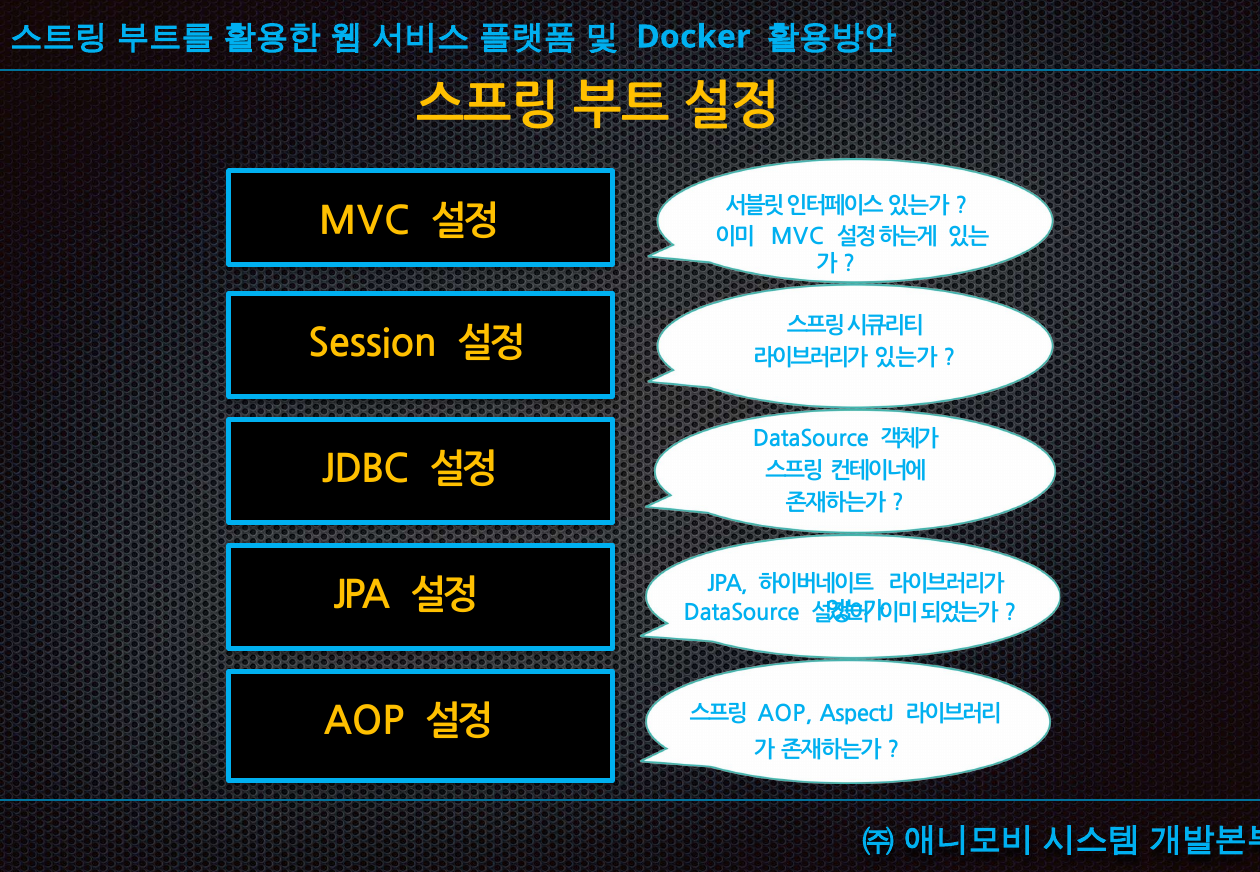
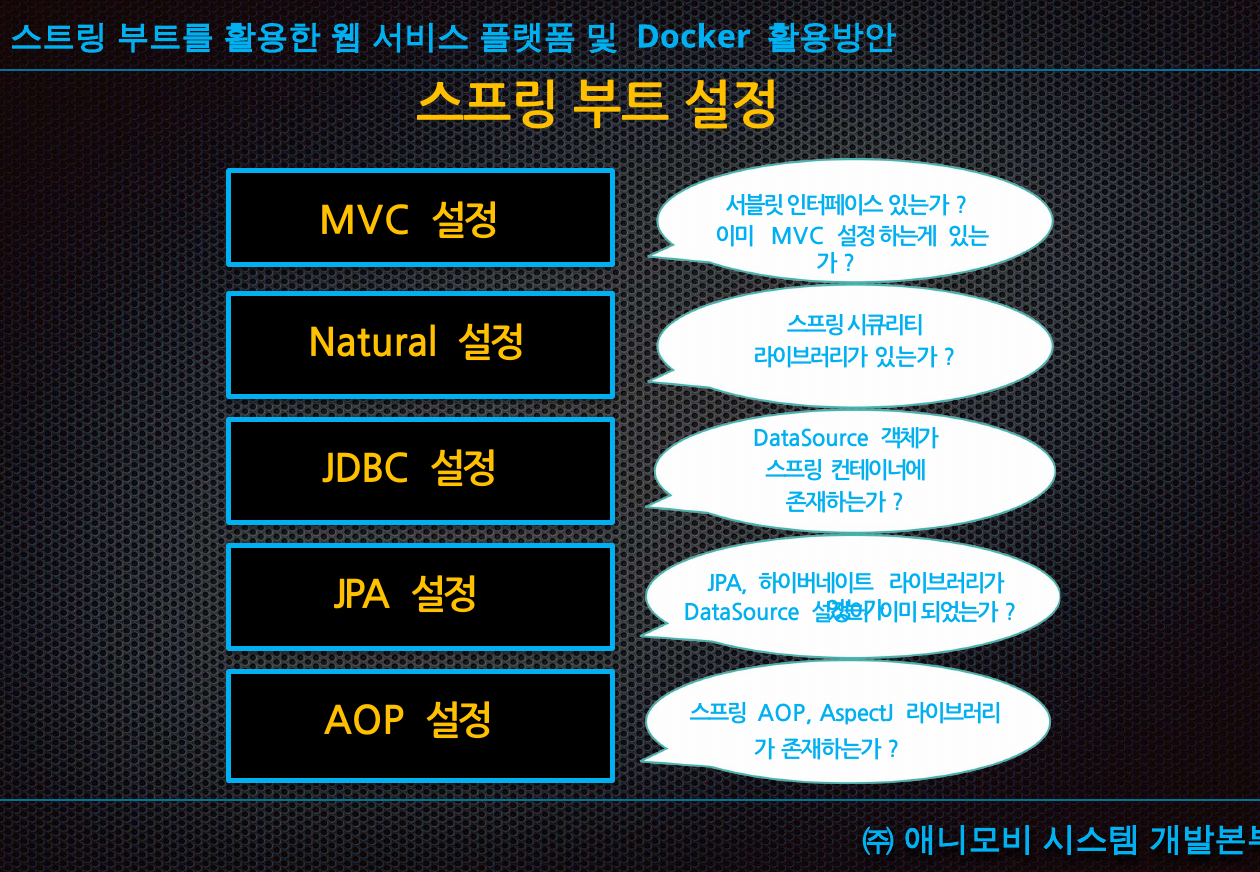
Session: Session -> Natural
